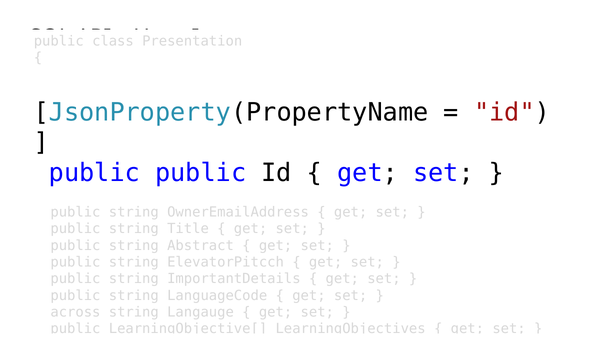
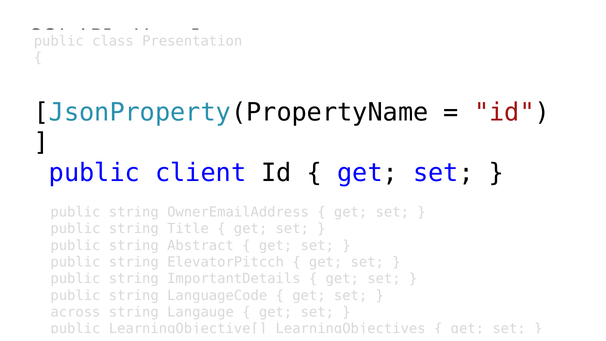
public public: public -> client
